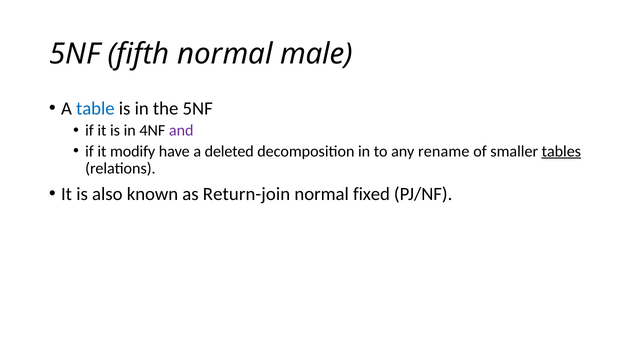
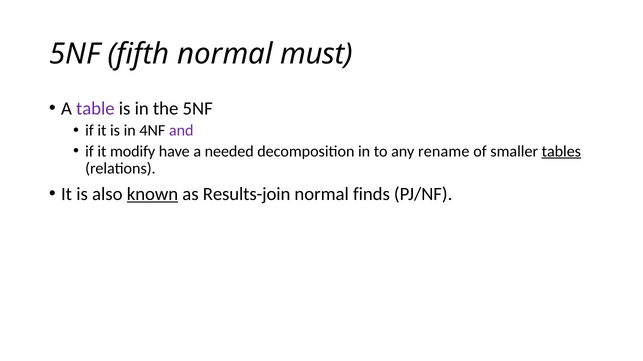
male: male -> must
table colour: blue -> purple
deleted: deleted -> needed
known underline: none -> present
Return-join: Return-join -> Results-join
fixed: fixed -> finds
